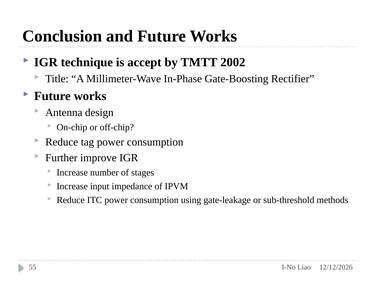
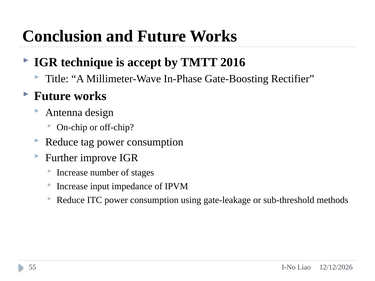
2002: 2002 -> 2016
